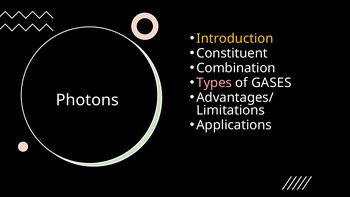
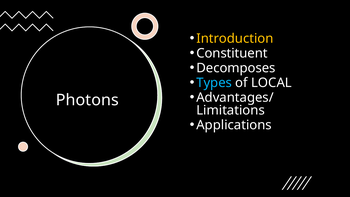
Combination: Combination -> Decomposes
Types colour: pink -> light blue
GASES: GASES -> LOCAL
